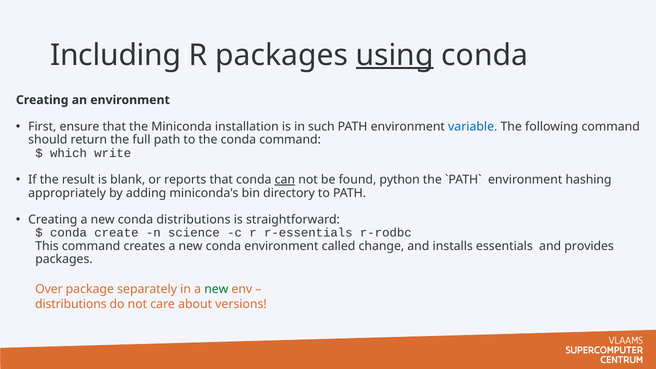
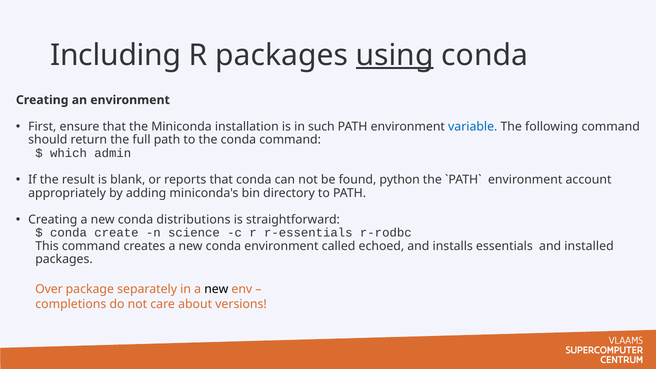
write: write -> admin
can underline: present -> none
hashing: hashing -> account
change: change -> echoed
provides: provides -> installed
new at (216, 289) colour: green -> black
distributions at (71, 304): distributions -> completions
